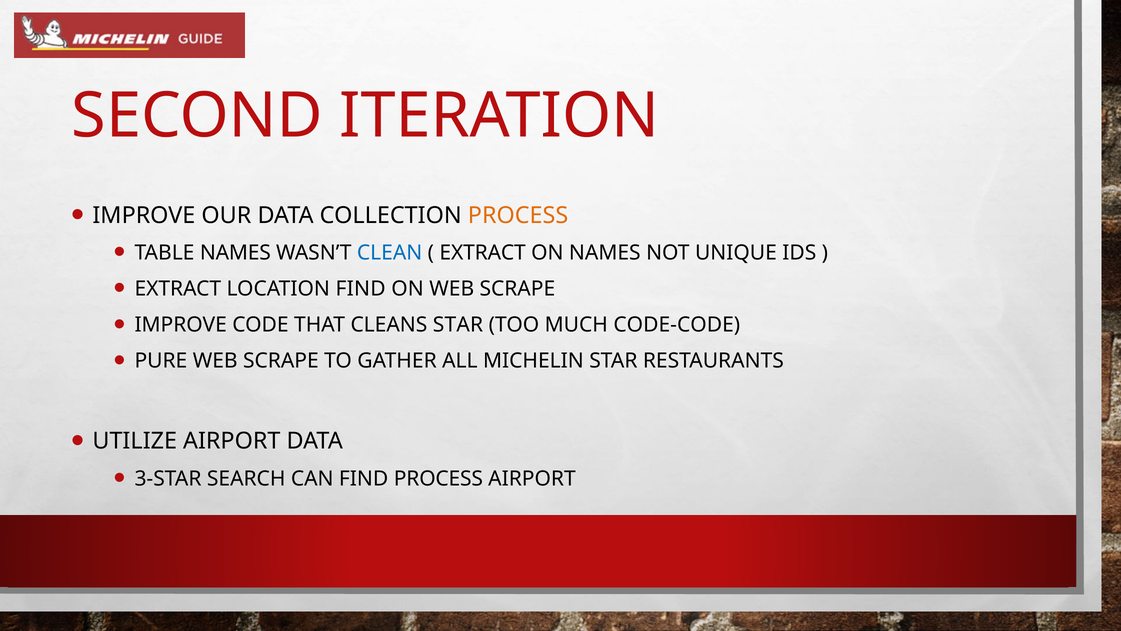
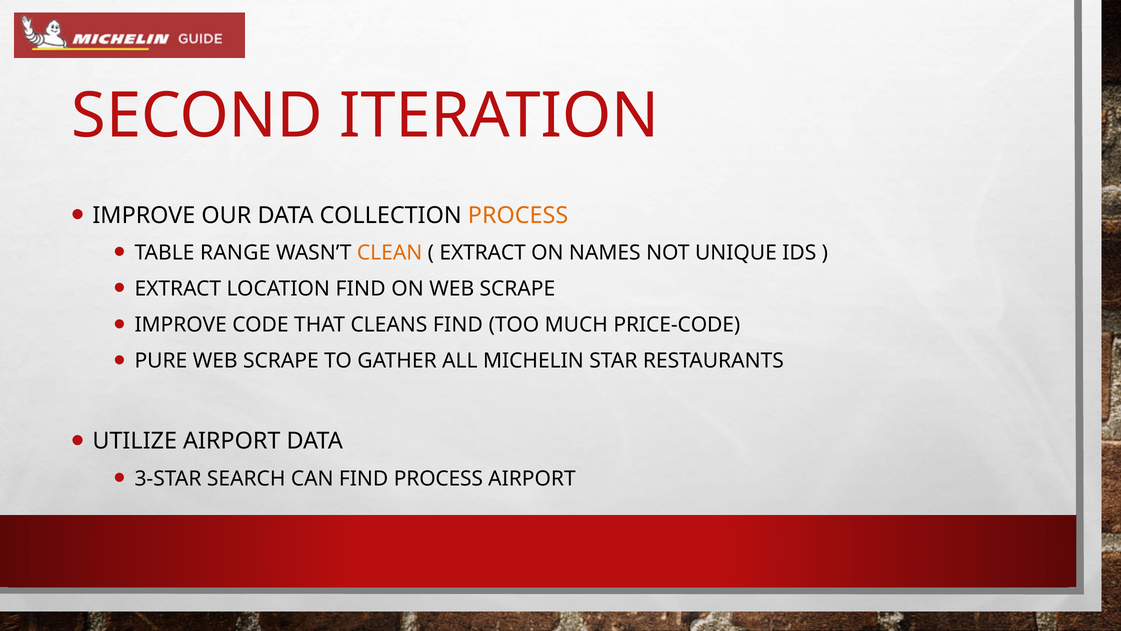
TABLE NAMES: NAMES -> RANGE
CLEAN colour: blue -> orange
CLEANS STAR: STAR -> FIND
CODE-CODE: CODE-CODE -> PRICE-CODE
